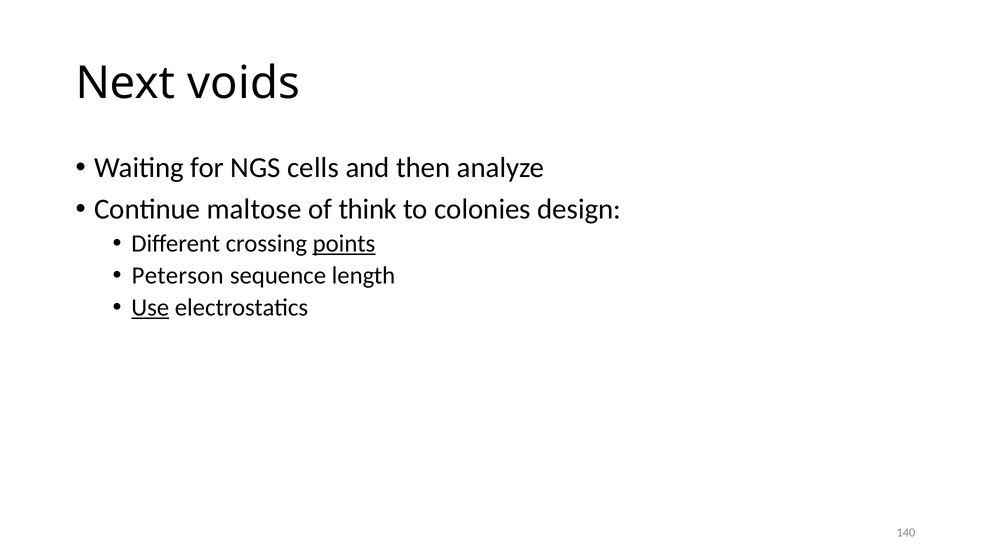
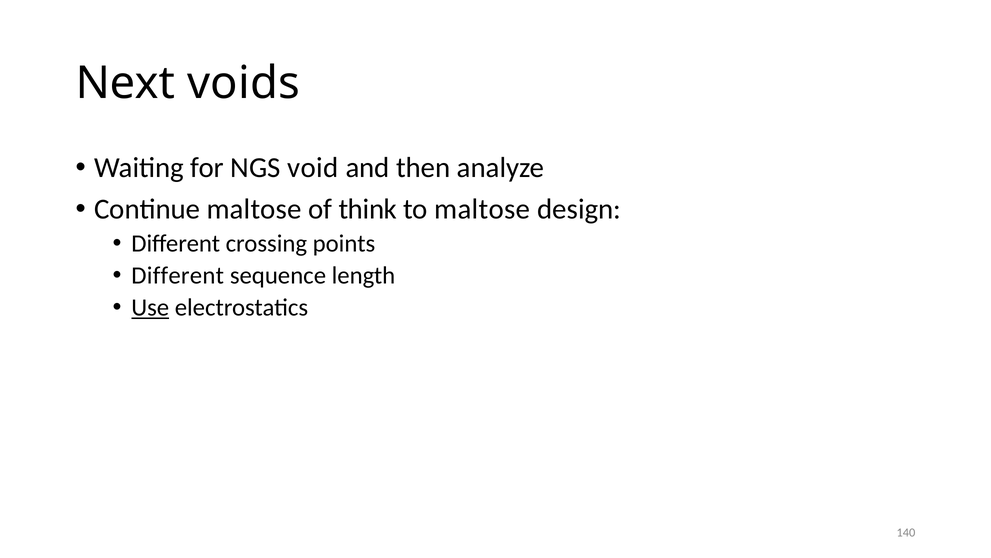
cells: cells -> void
to colonies: colonies -> maltose
points underline: present -> none
Peterson at (178, 275): Peterson -> Different
